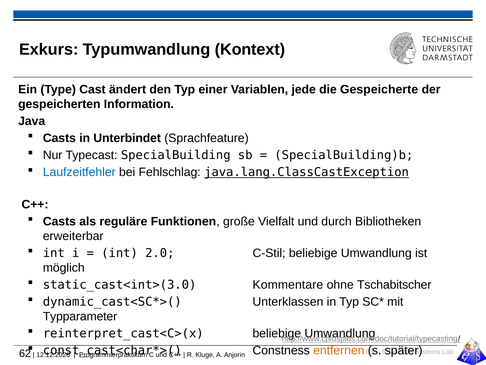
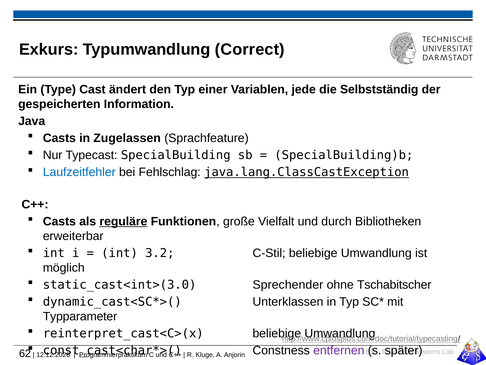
Kontext: Kontext -> Correct
Gespeicherte: Gespeicherte -> Selbstständig
Unterbindet: Unterbindet -> Zugelassen
reguläre underline: none -> present
2.0: 2.0 -> 3.2
Kommentare: Kommentare -> Sprechender
entfernen colour: orange -> purple
